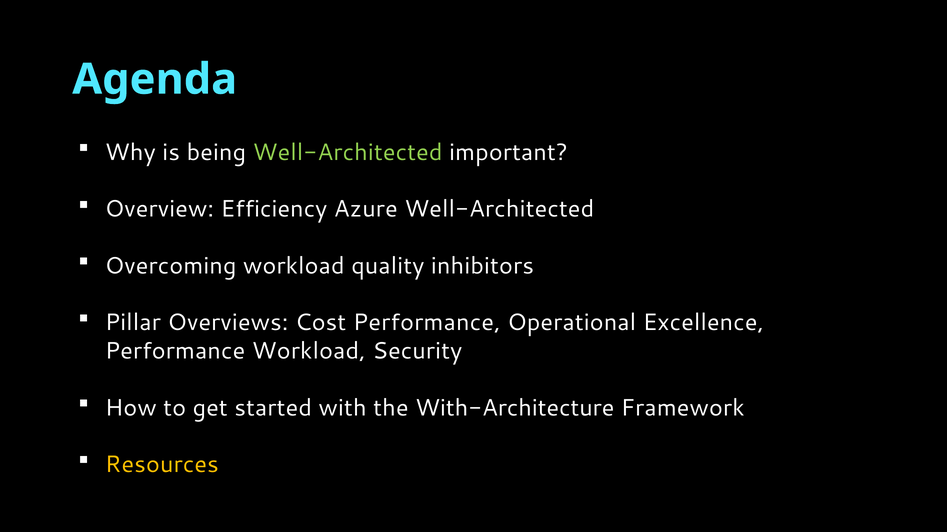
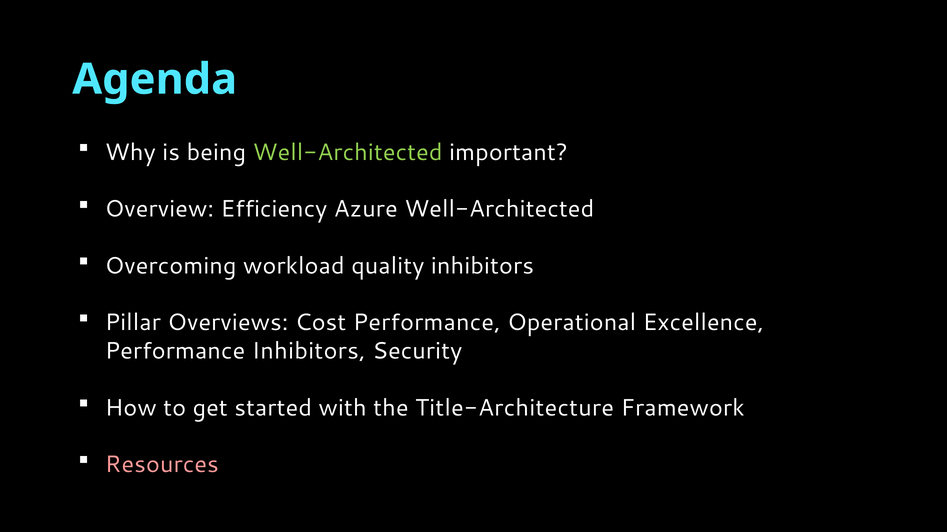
Performance Workload: Workload -> Inhibitors
With-Architecture: With-Architecture -> Title-Architecture
Resources colour: yellow -> pink
